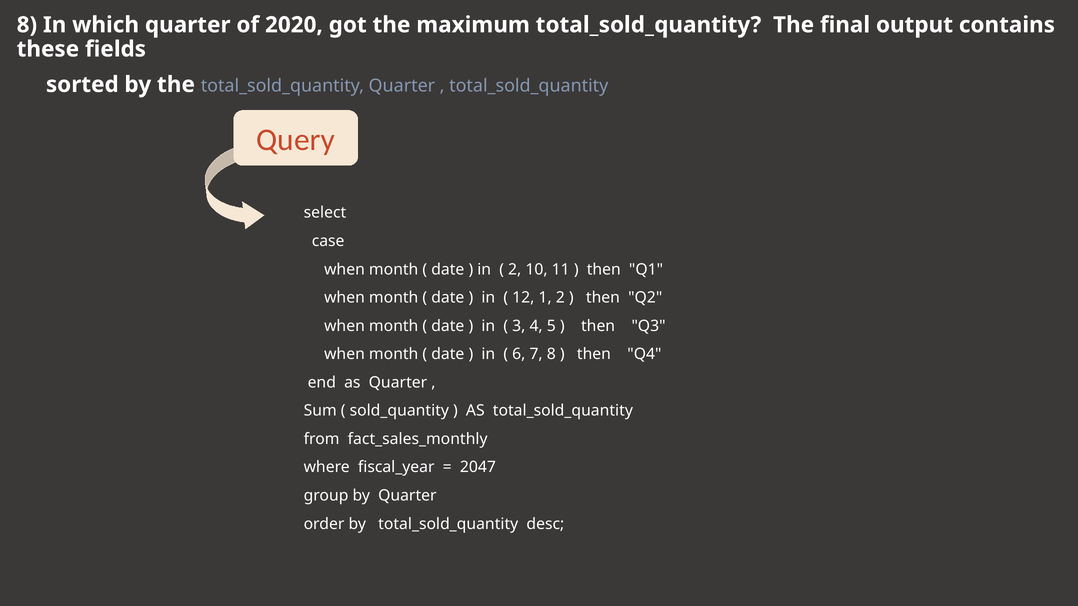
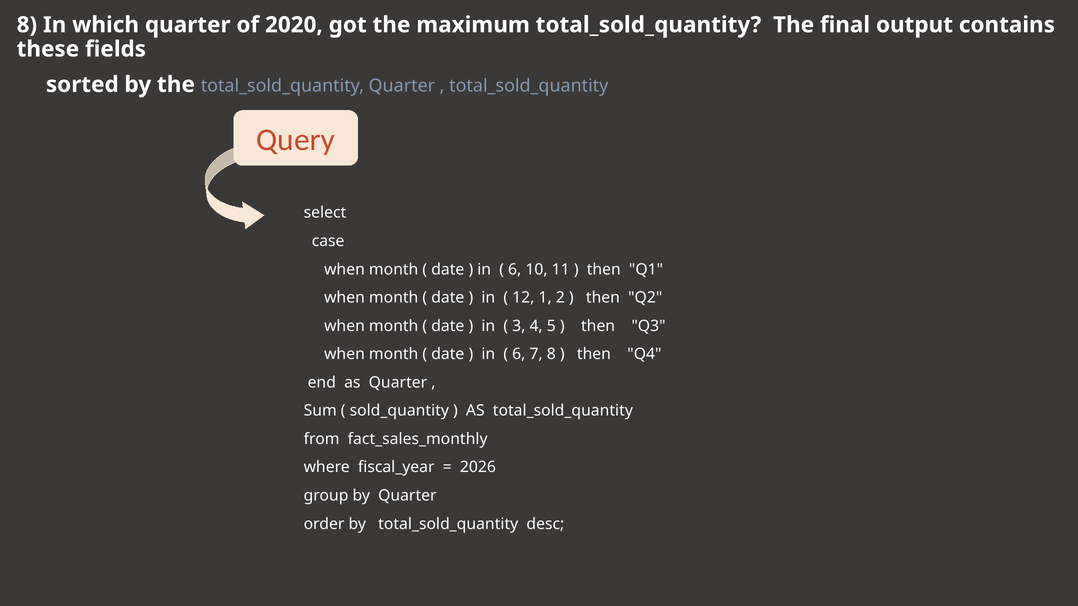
2 at (515, 270): 2 -> 6
2047: 2047 -> 2026
